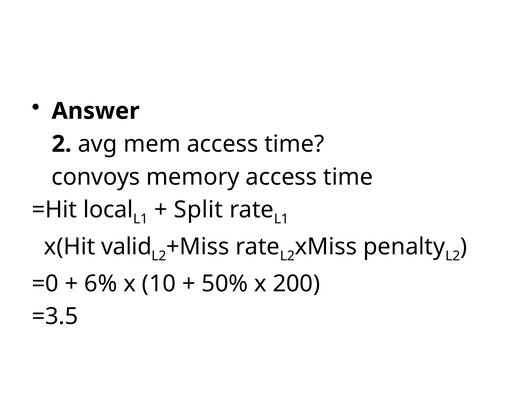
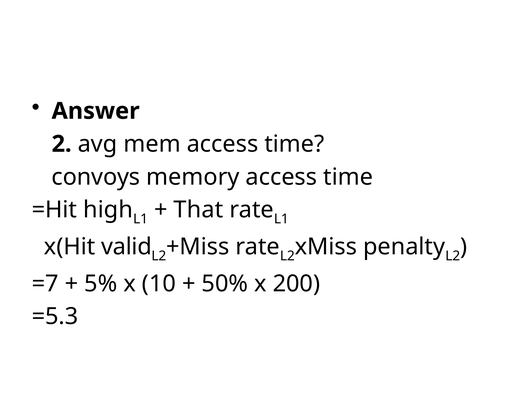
local: local -> high
Split: Split -> That
=0: =0 -> =7
6%: 6% -> 5%
=3.5: =3.5 -> =5.3
